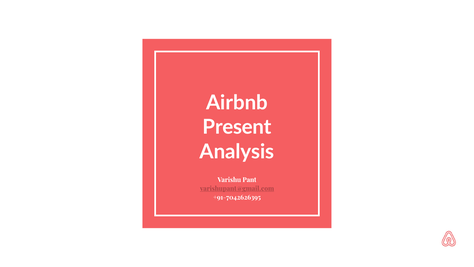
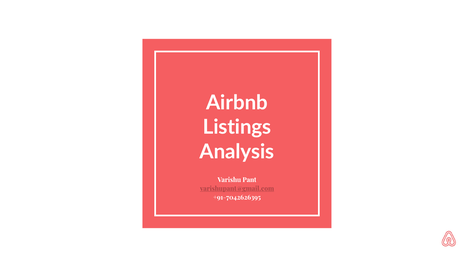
Present: Present -> Listings
